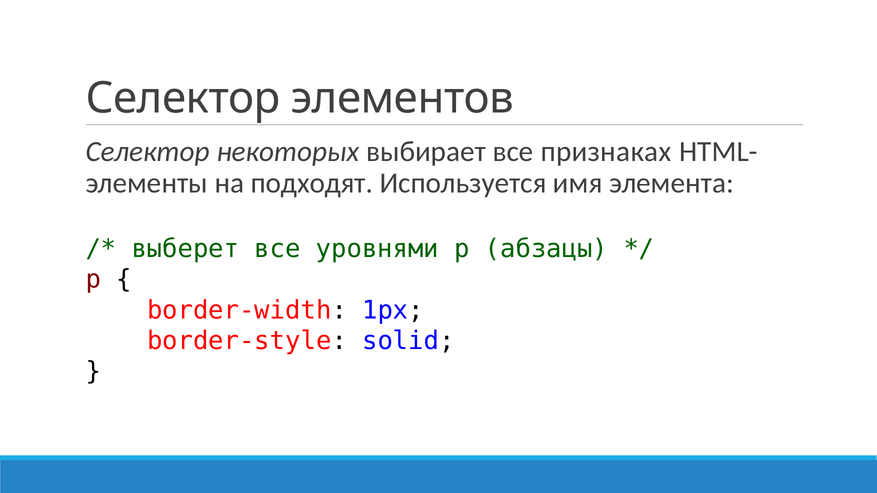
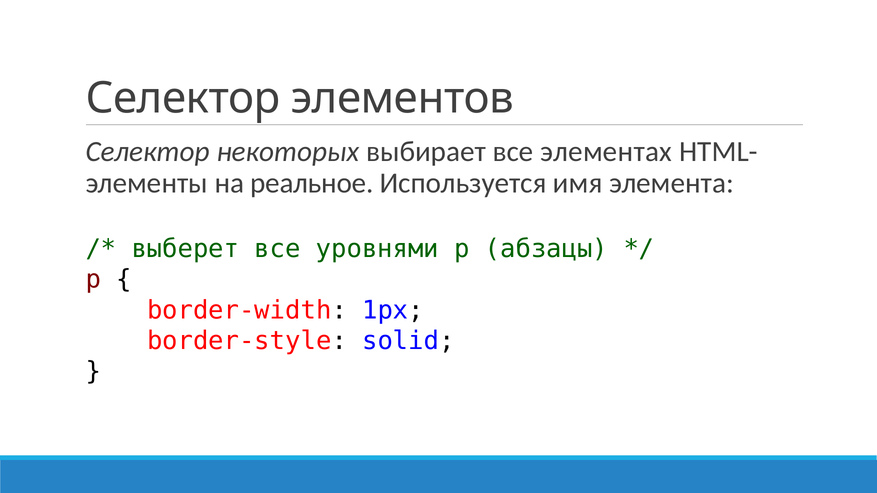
признаках: признаках -> элементах
подходят: подходят -> реальное
